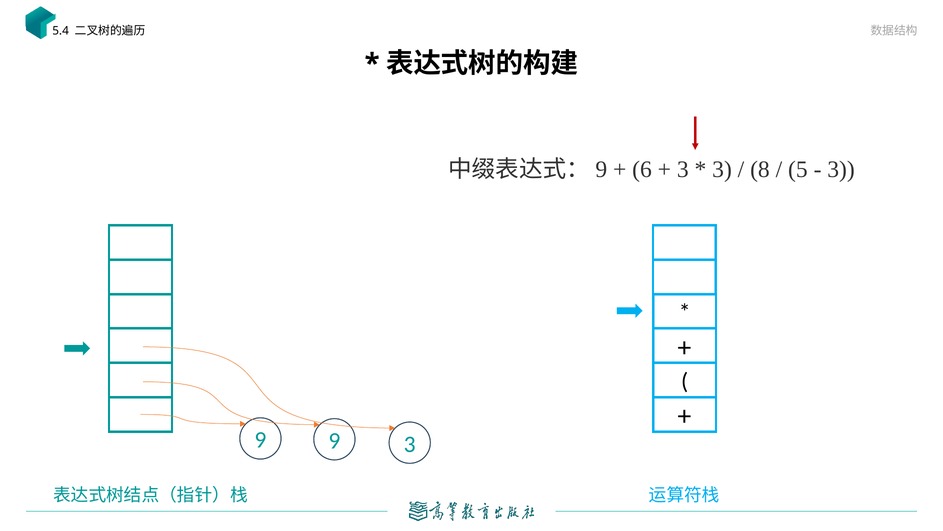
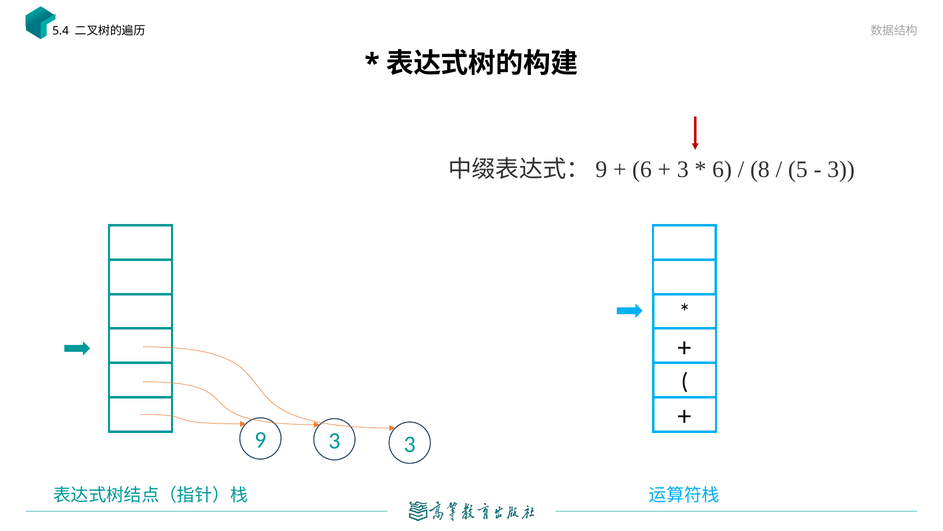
3 at (722, 169): 3 -> 6
9 9: 9 -> 3
